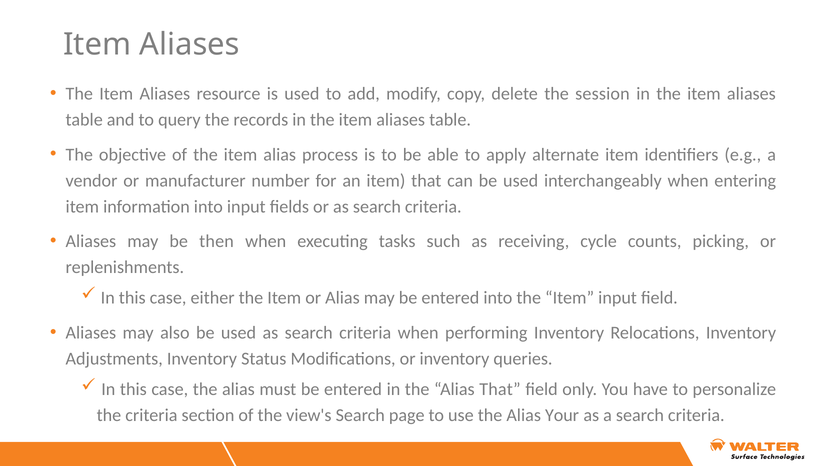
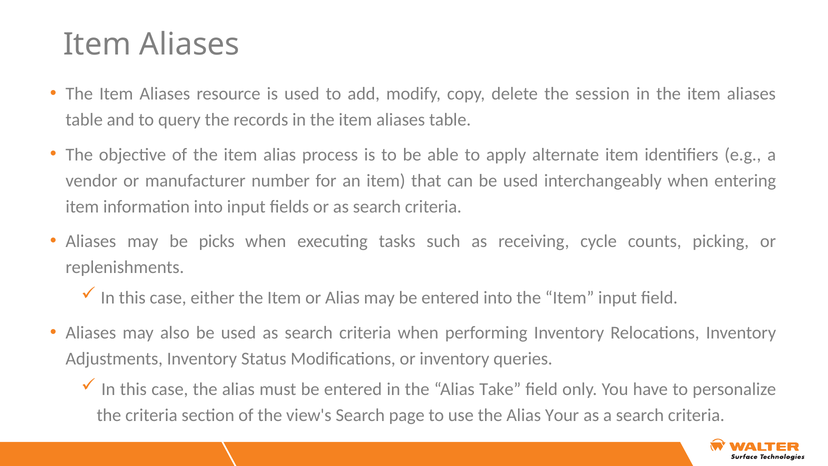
then: then -> picks
Alias That: That -> Take
